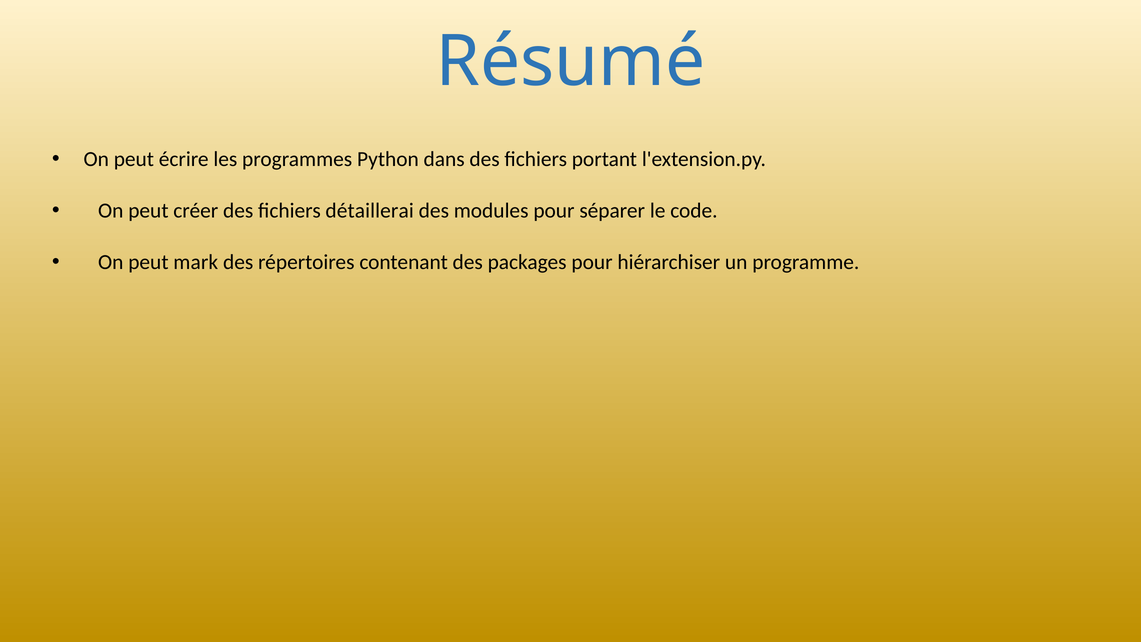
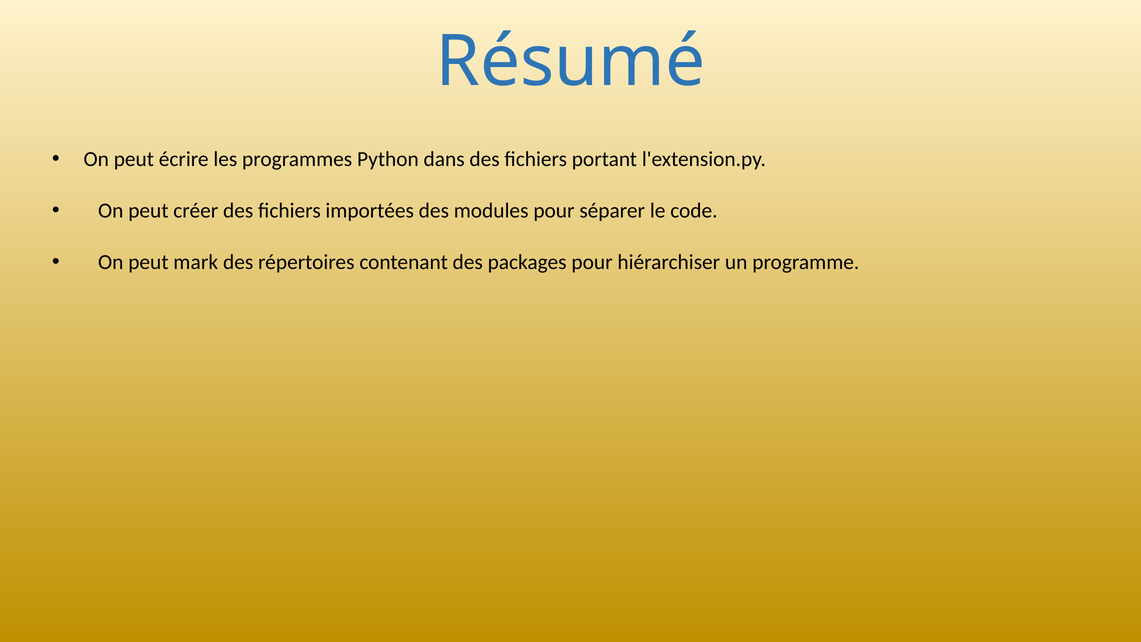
détaillerai: détaillerai -> importées
